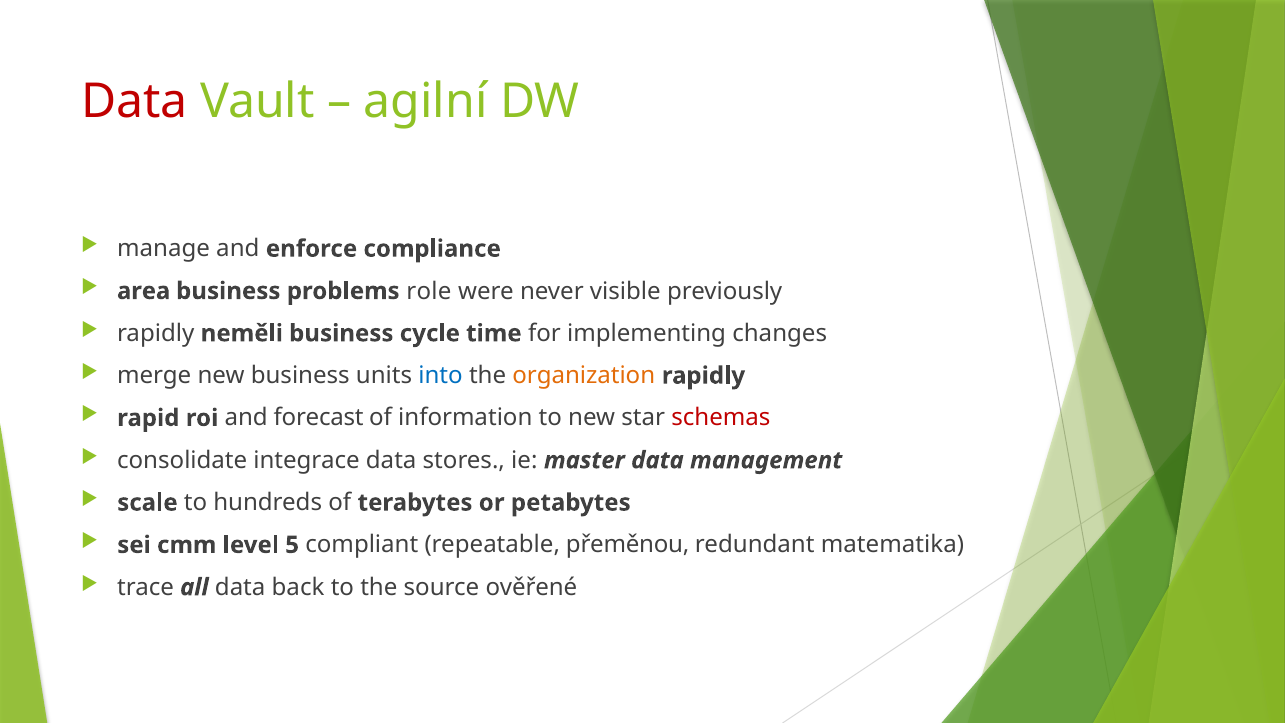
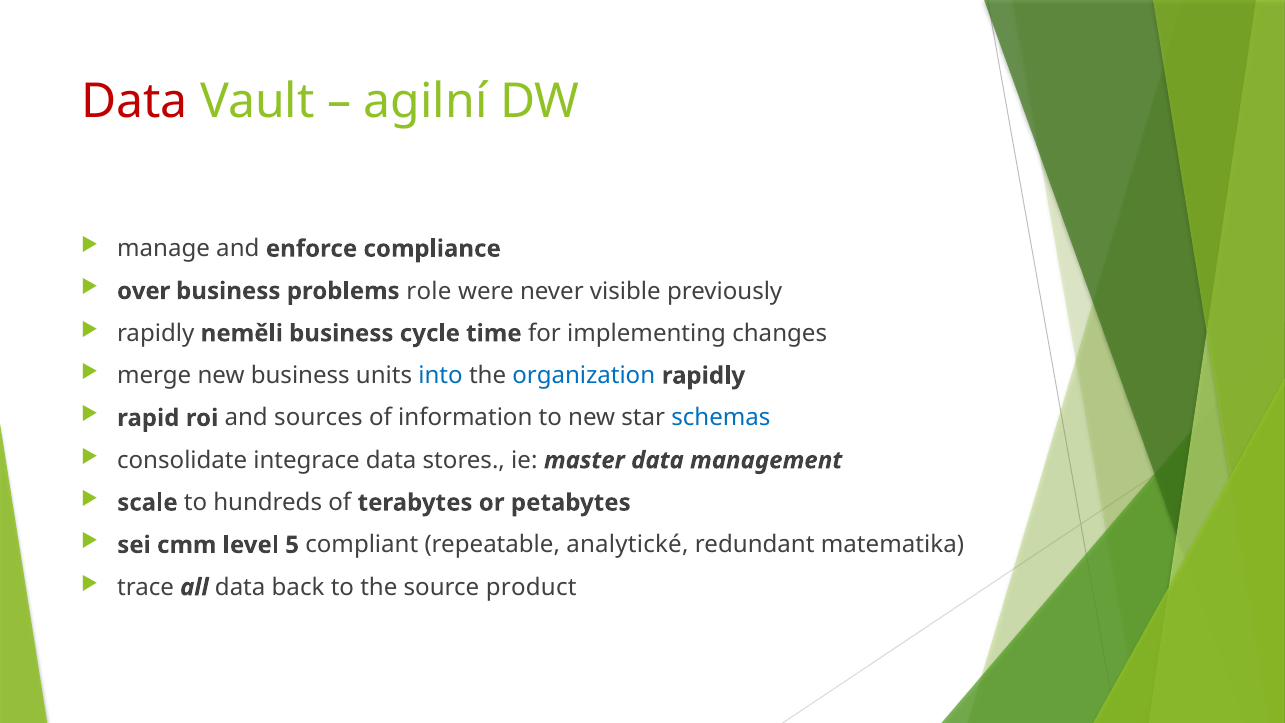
area: area -> over
organization colour: orange -> blue
forecast: forecast -> sources
schemas colour: red -> blue
přeměnou: přeměnou -> analytické
ověřené: ověřené -> product
